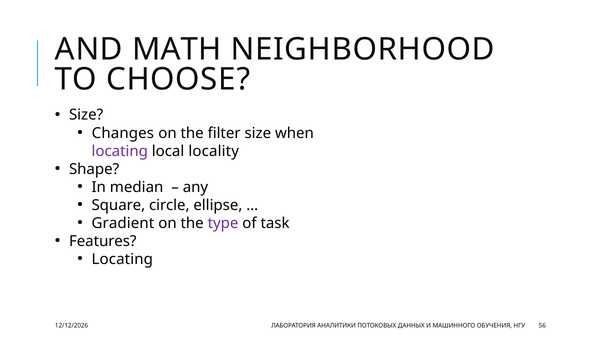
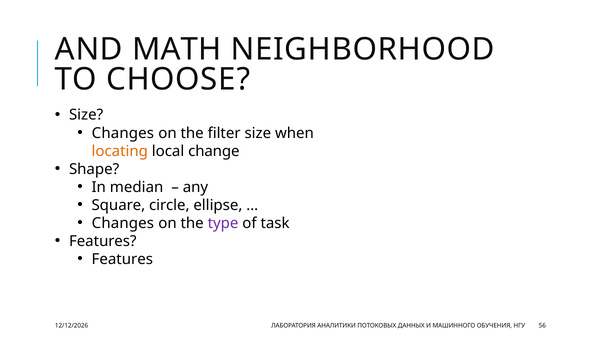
locating at (120, 151) colour: purple -> orange
locality: locality -> change
Gradient at (123, 223): Gradient -> Changes
Locating at (122, 259): Locating -> Features
